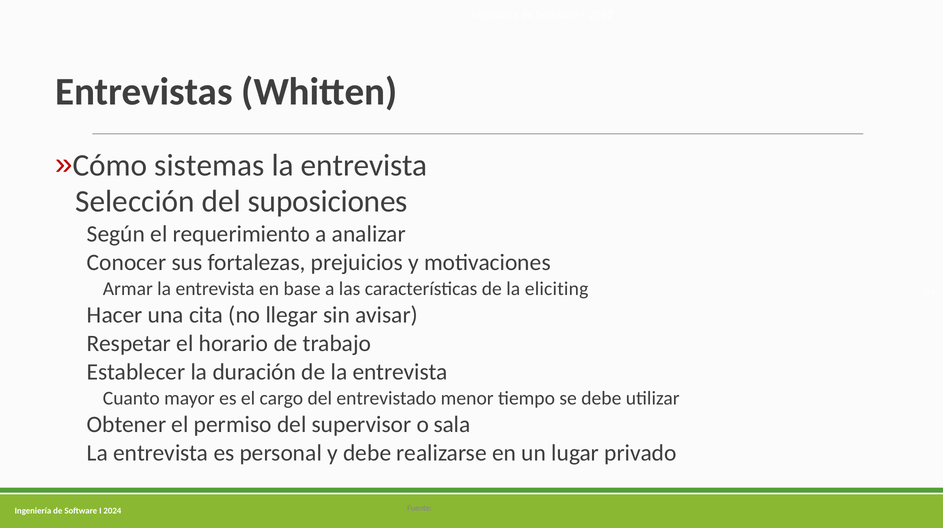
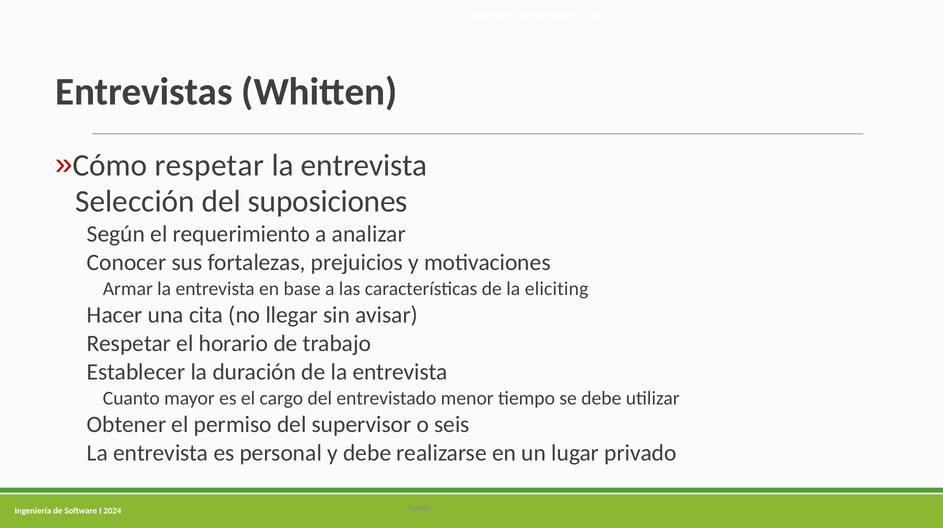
Cómo sistemas: sistemas -> respetar
sala: sala -> seis
